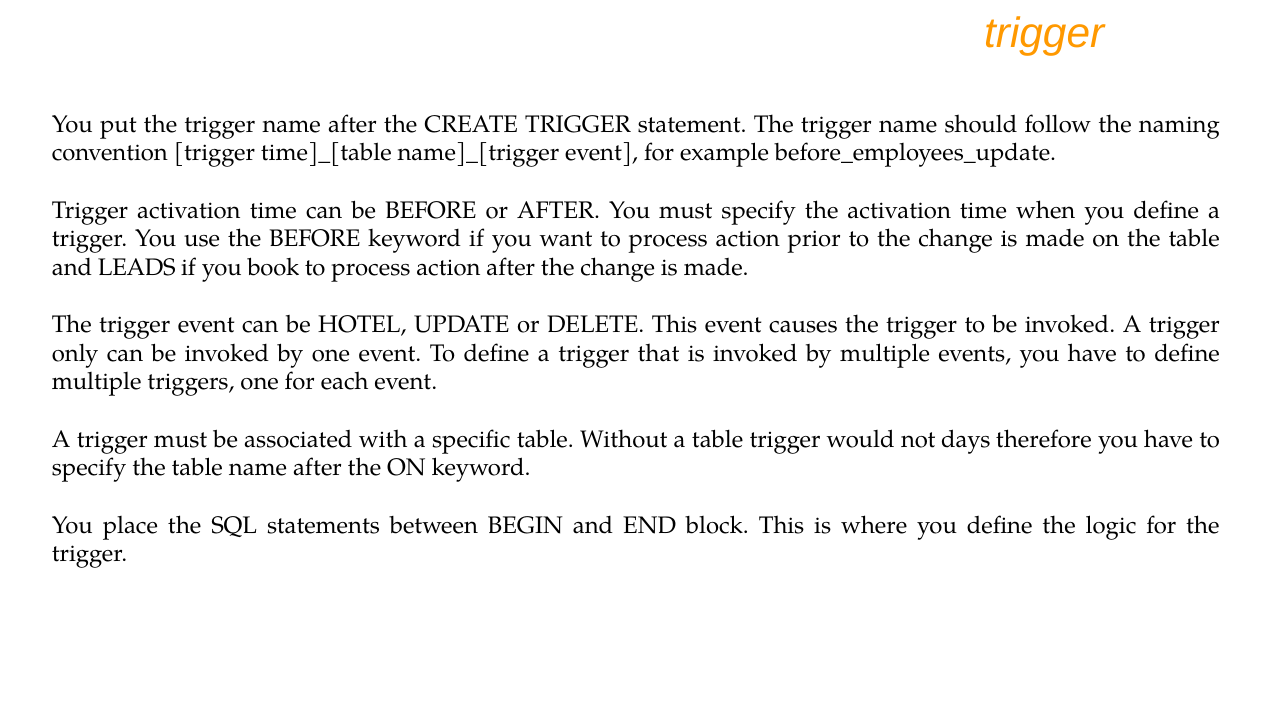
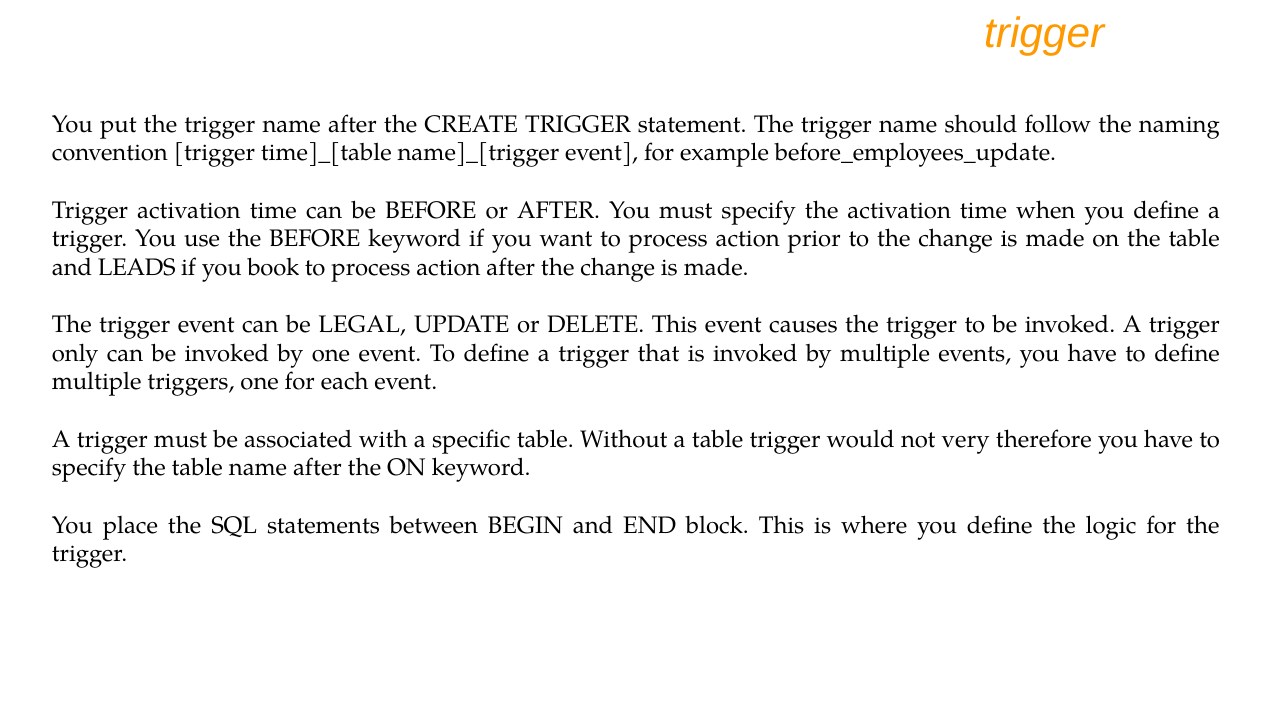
HOTEL: HOTEL -> LEGAL
days: days -> very
